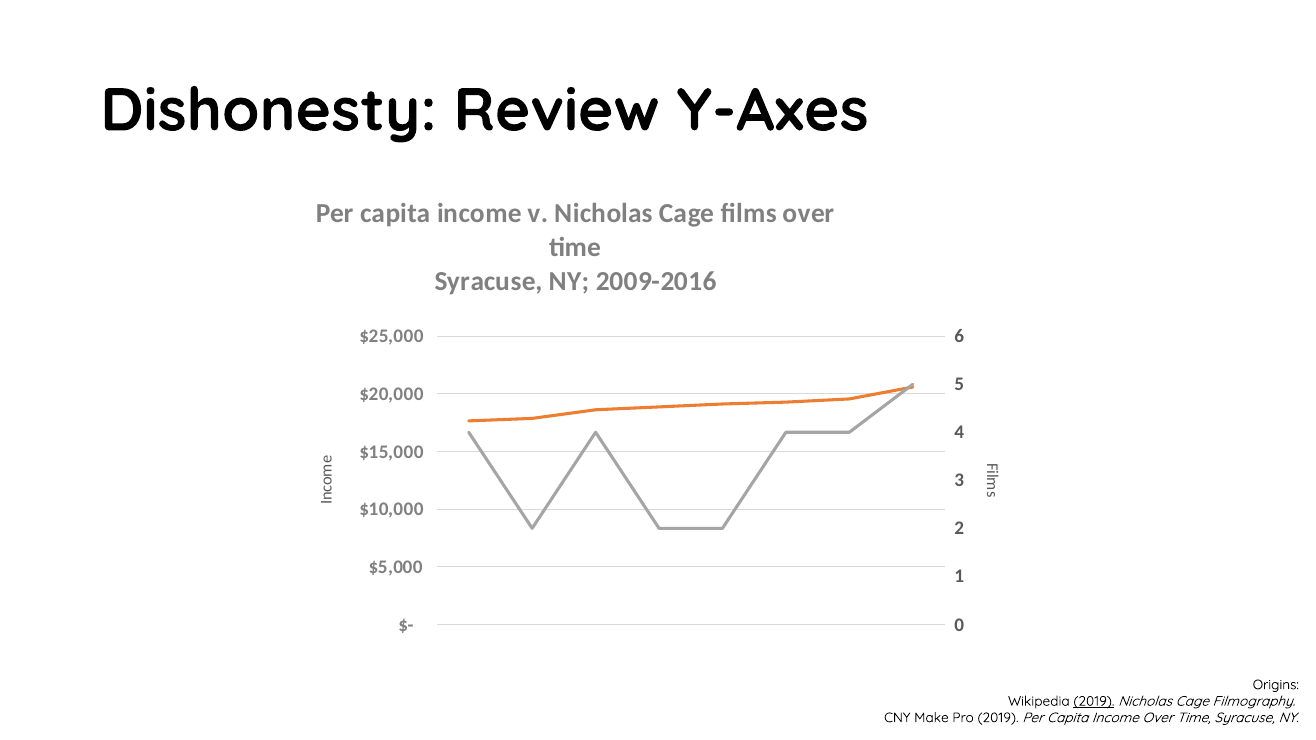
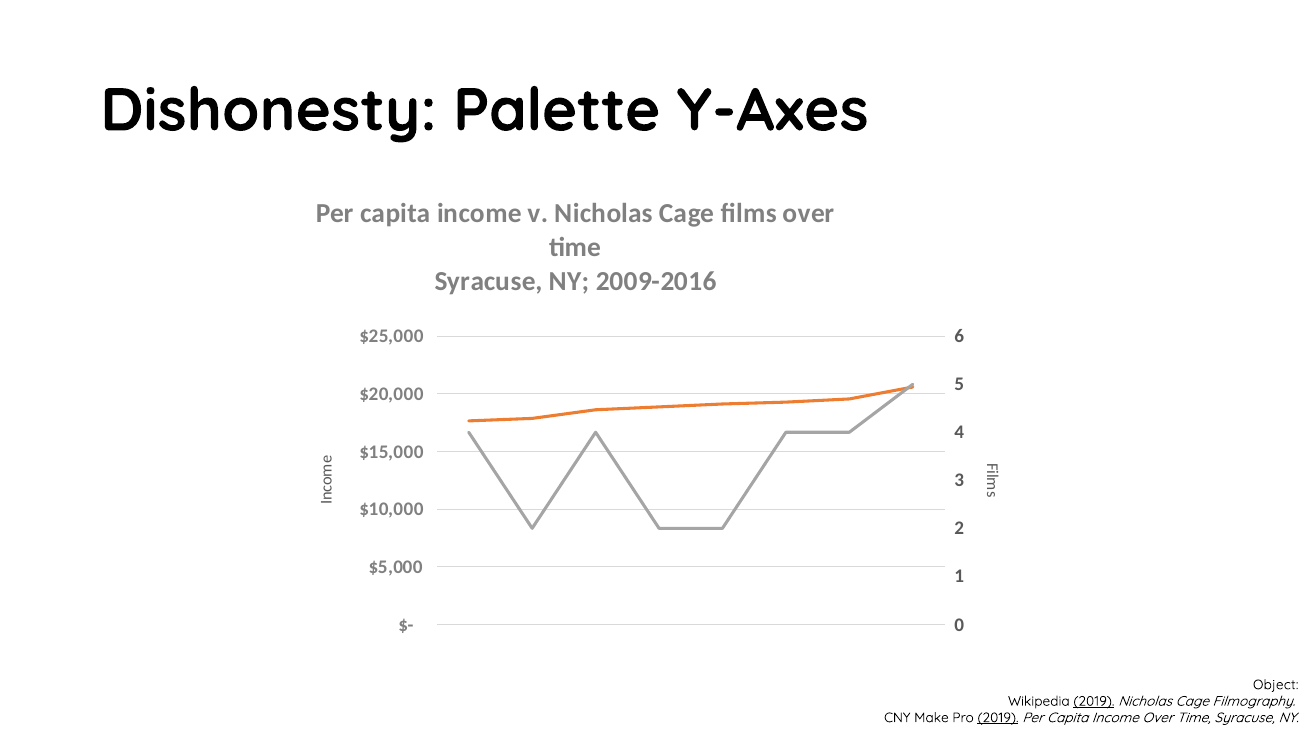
Review: Review -> Palette
Origins: Origins -> Object
2019 at (998, 718) underline: none -> present
